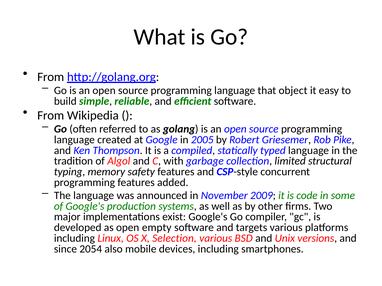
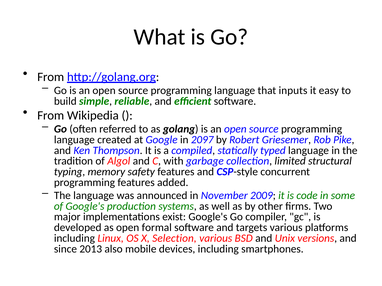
object: object -> inputs
2005: 2005 -> 2097
empty: empty -> formal
2054: 2054 -> 2013
